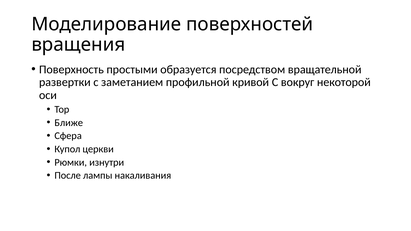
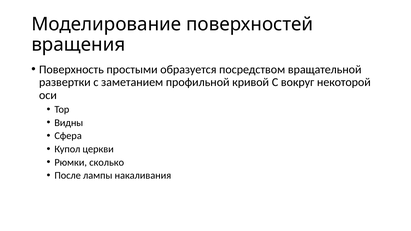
Ближе: Ближе -> Видны
изнутри: изнутри -> сколько
